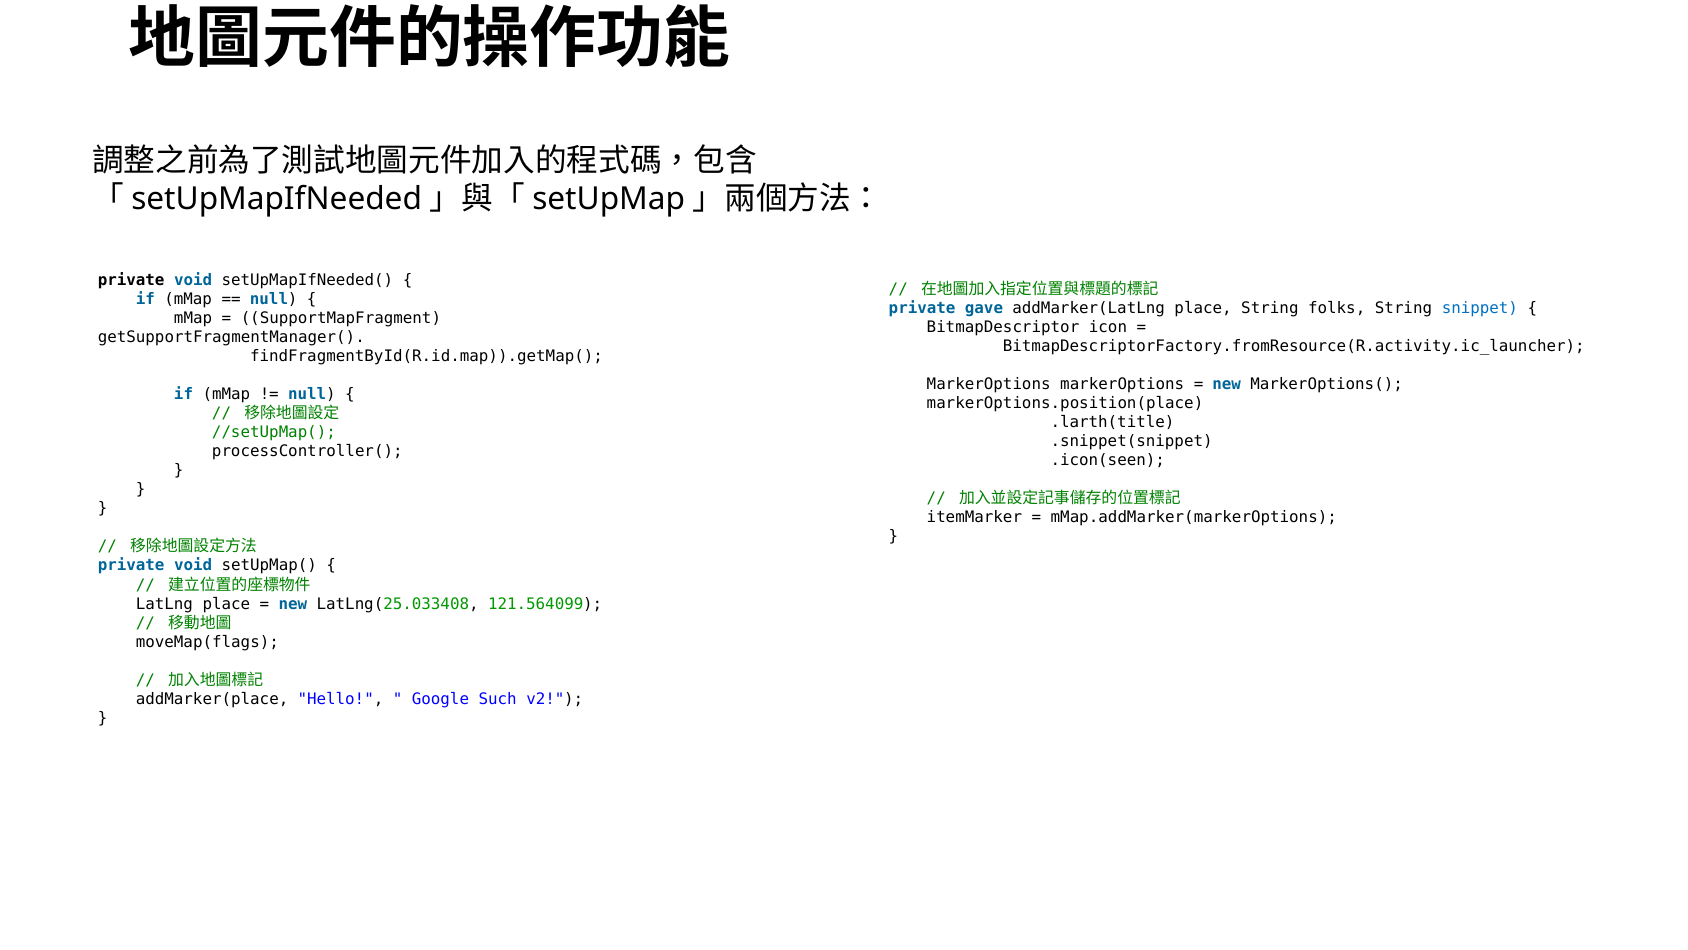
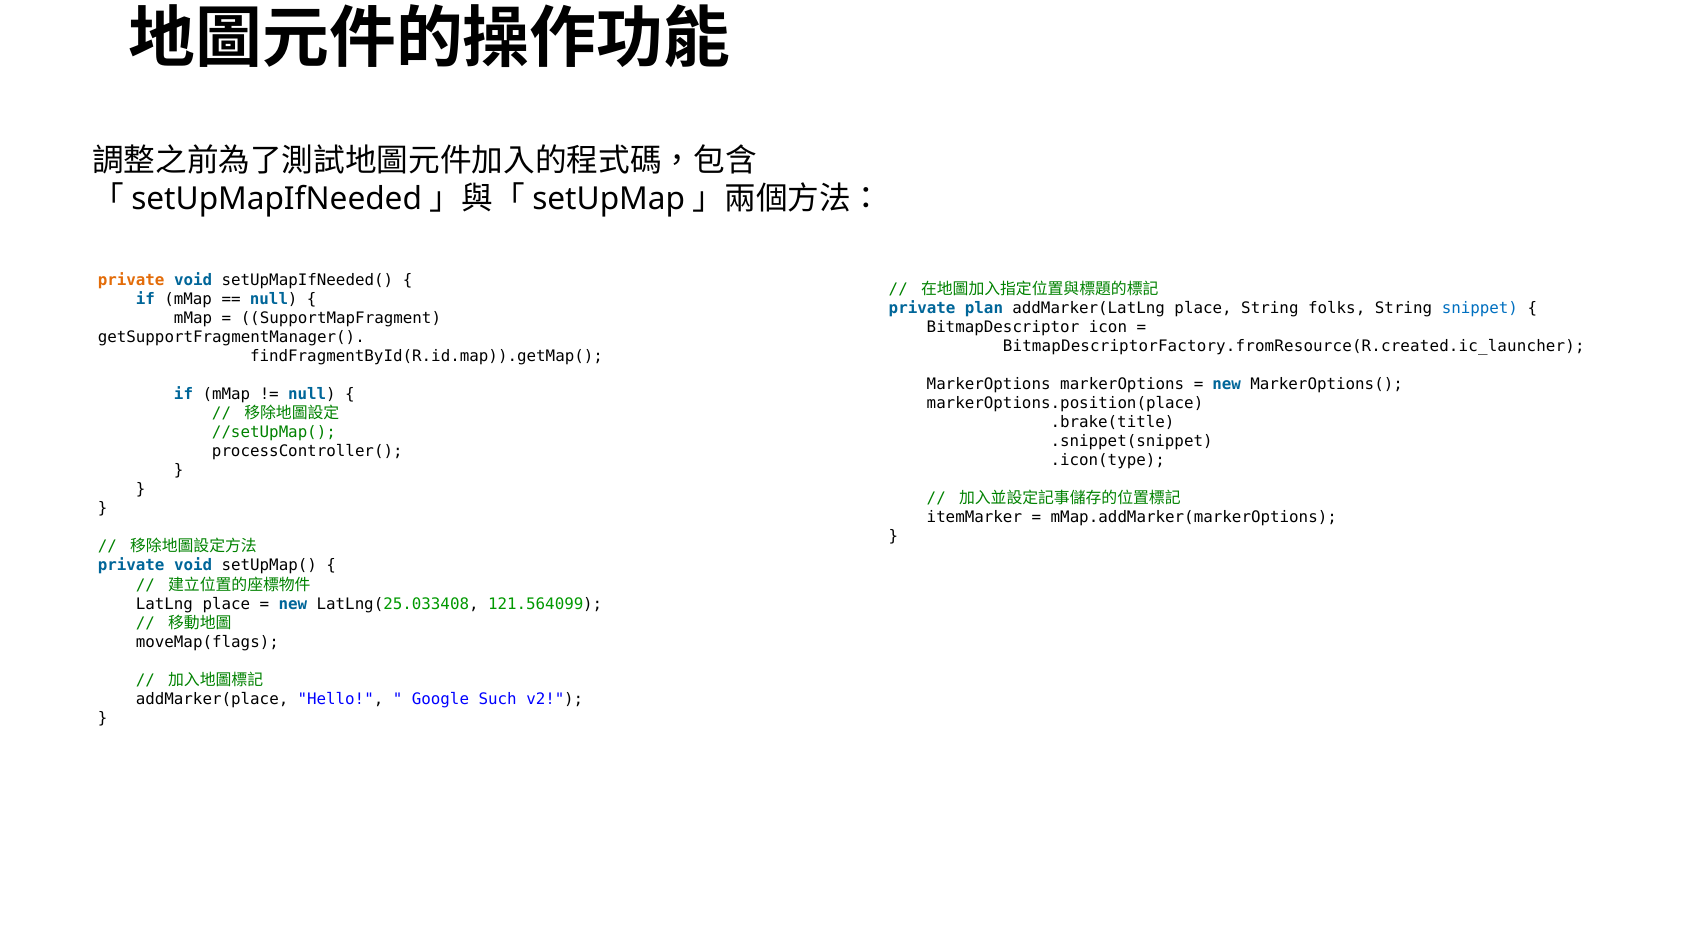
private at (131, 280) colour: black -> orange
gave: gave -> plan
BitmapDescriptorFactory.fromResource(R.activity.ic_launcher: BitmapDescriptorFactory.fromResource(R.activity.ic_launcher -> BitmapDescriptorFactory.fromResource(R.created.ic_launcher
.larth(title: .larth(title -> .brake(title
.icon(seen: .icon(seen -> .icon(type
